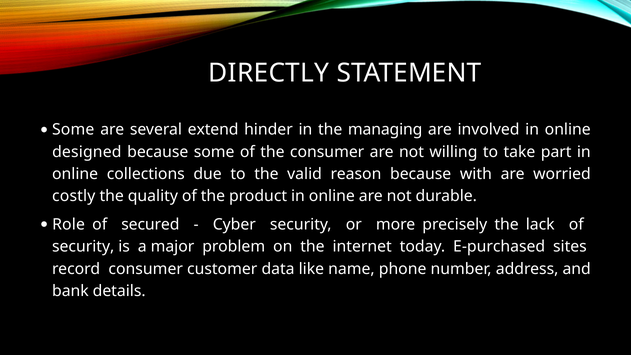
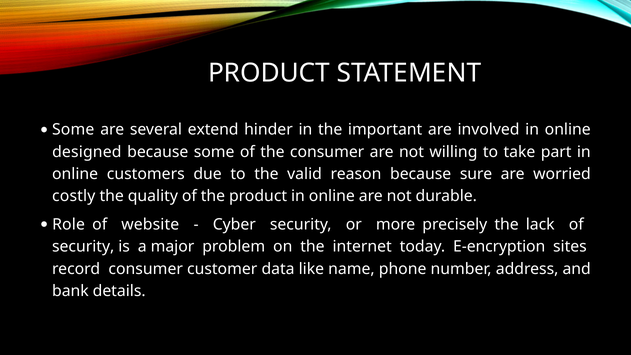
DIRECTLY at (269, 73): DIRECTLY -> PRODUCT
managing: managing -> important
collections: collections -> customers
with: with -> sure
secured: secured -> website
E-purchased: E-purchased -> E-encryption
